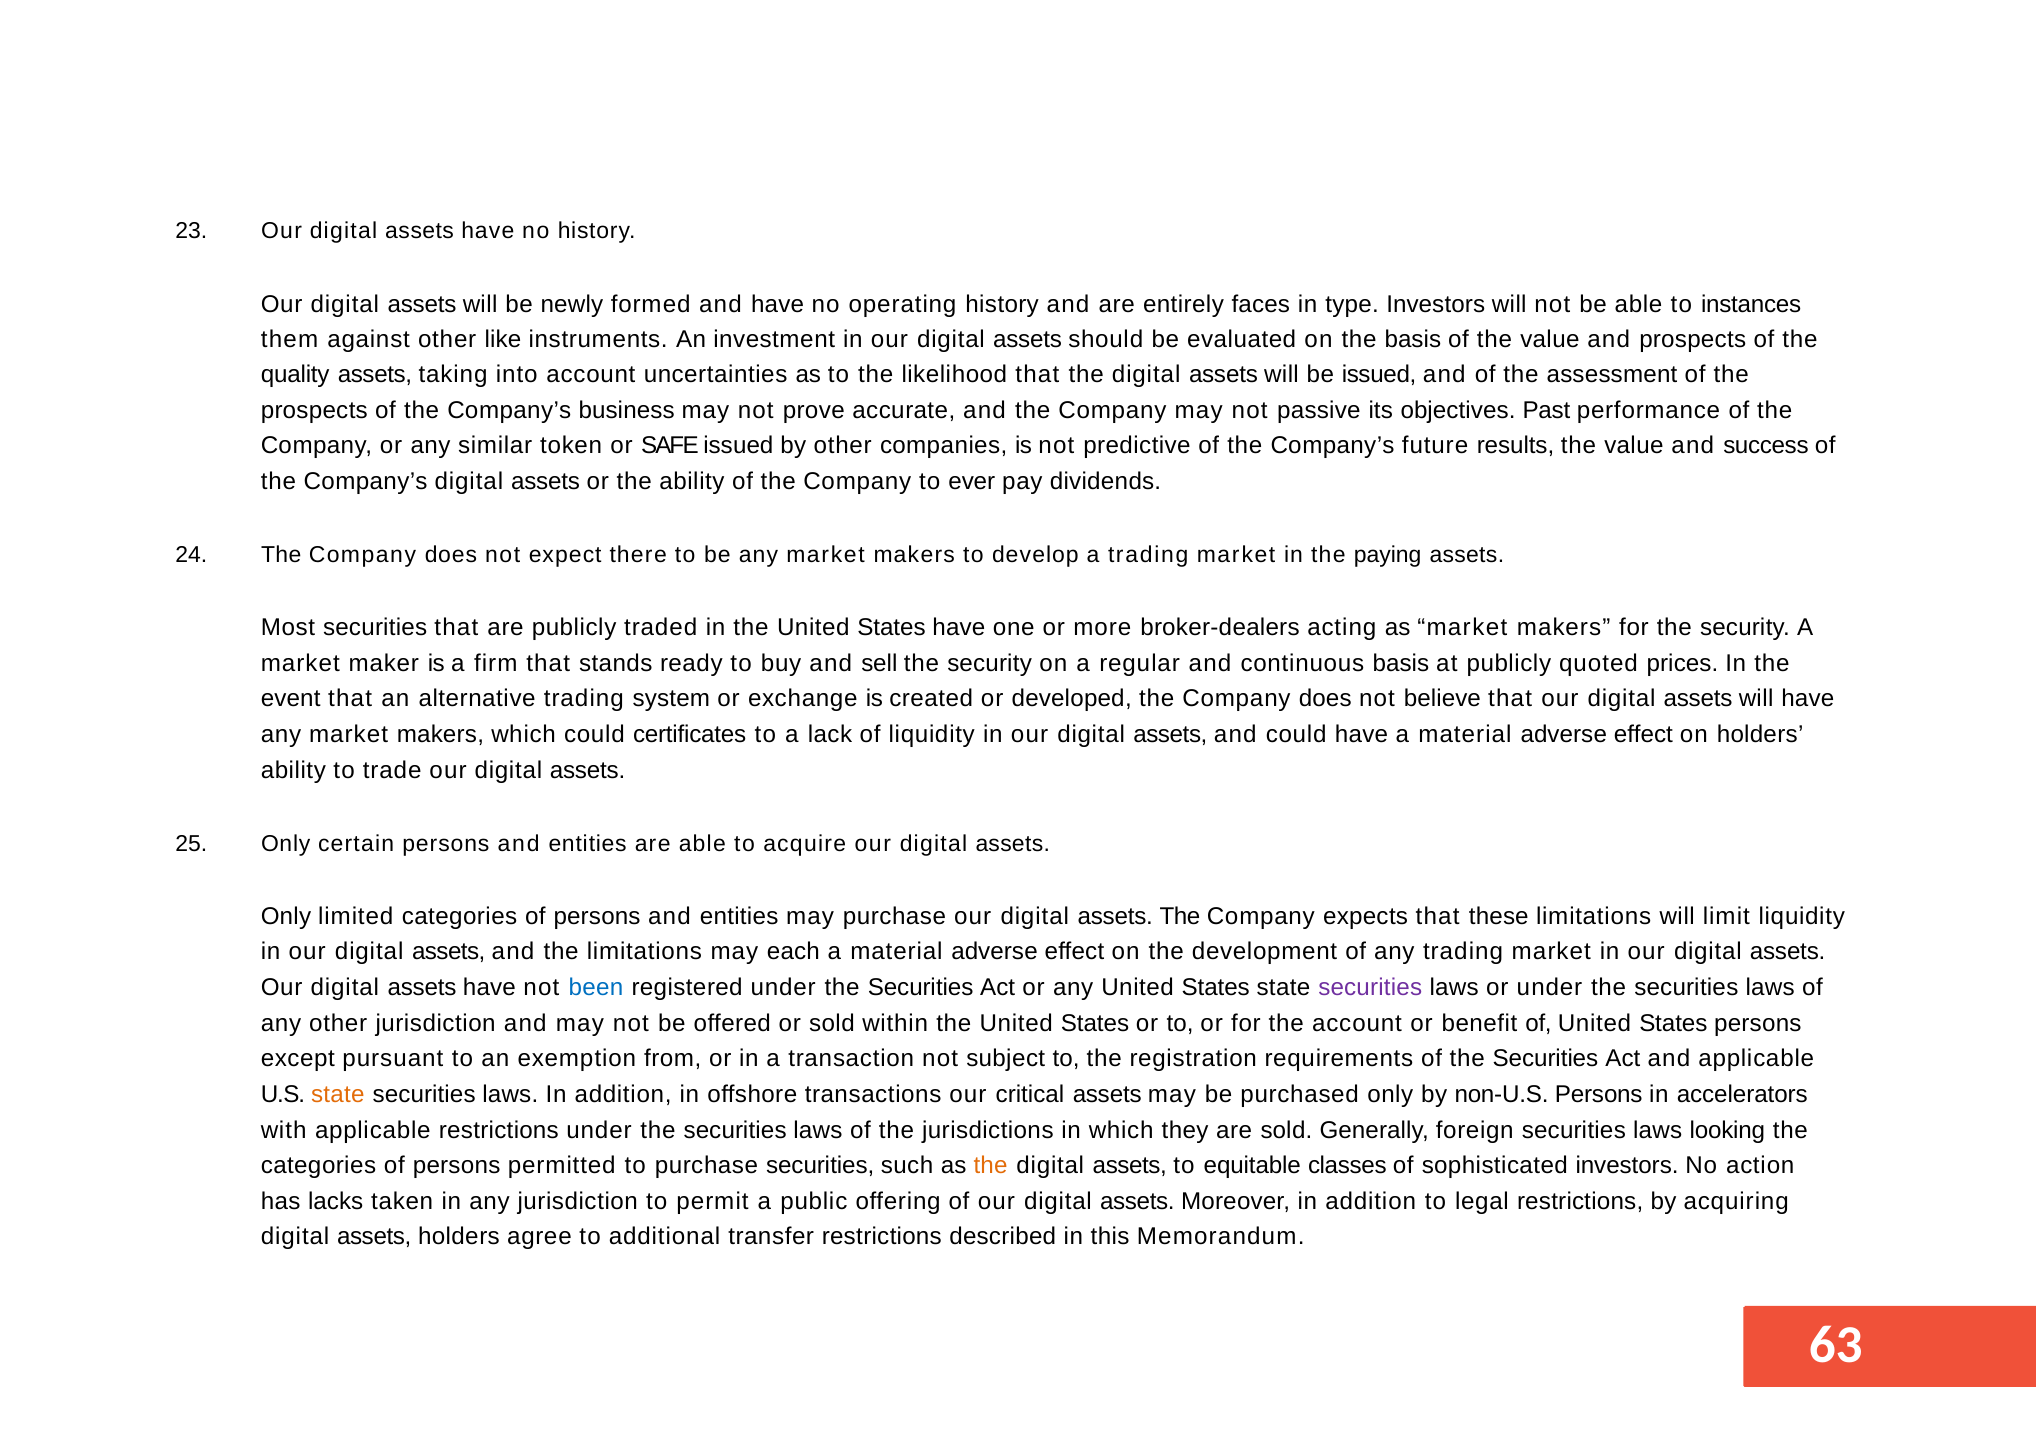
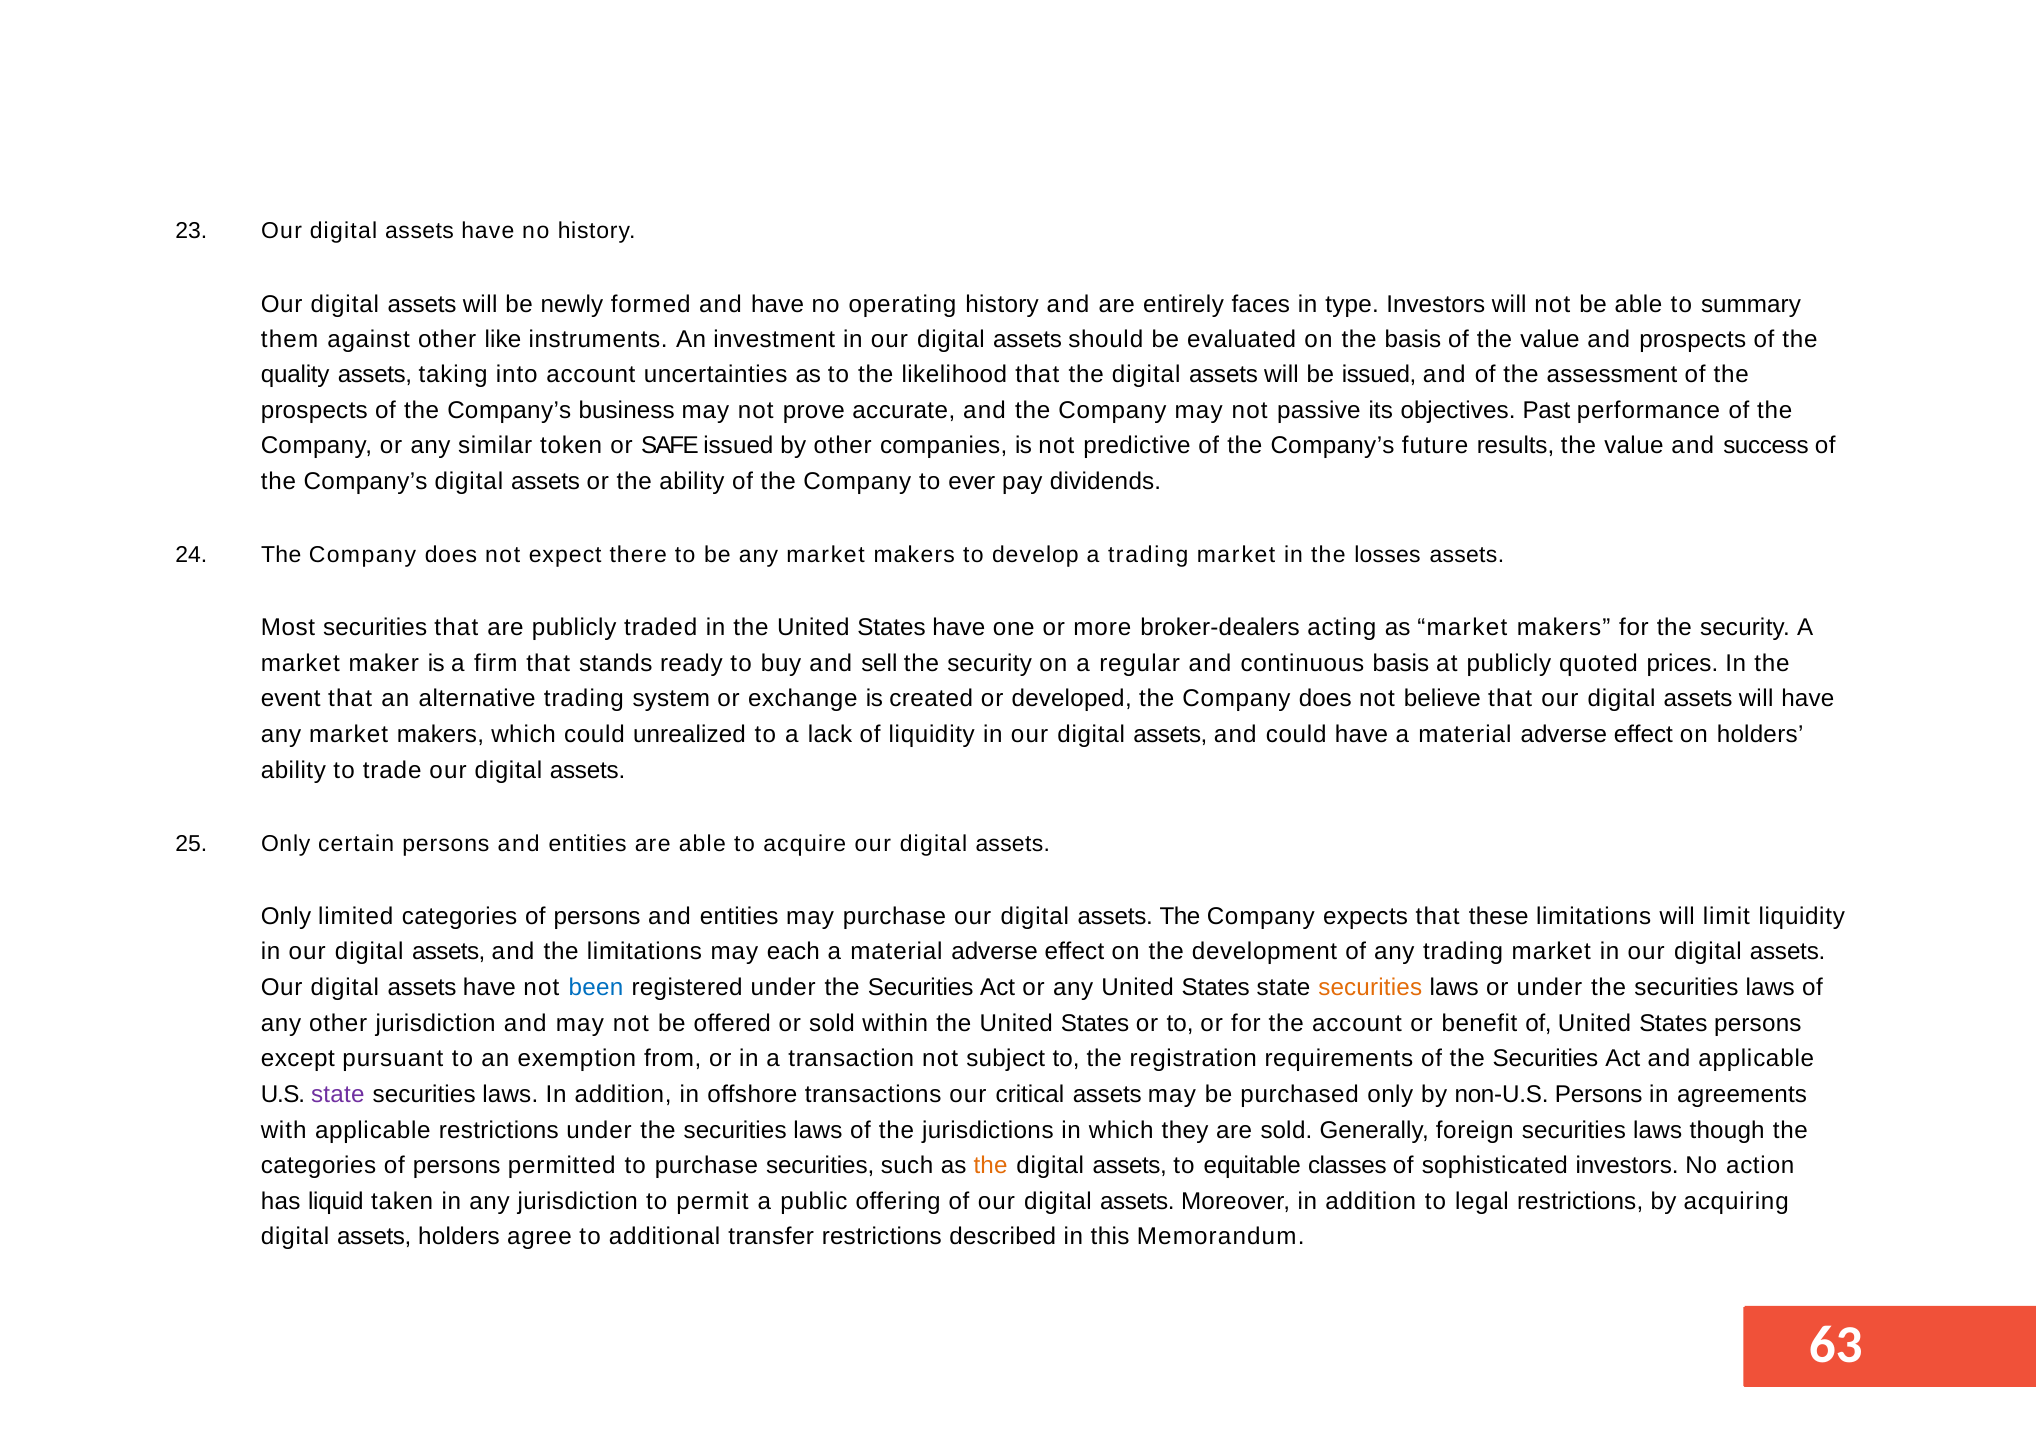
instances: instances -> summary
paying: paying -> losses
certificates: certificates -> unrealized
securities at (1370, 987) colour: purple -> orange
state at (338, 1095) colour: orange -> purple
accelerators: accelerators -> agreements
looking: looking -> though
lacks: lacks -> liquid
